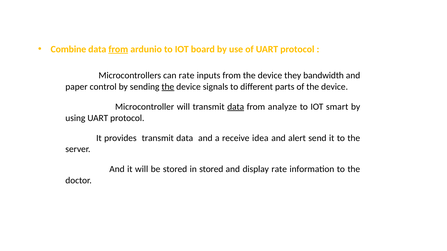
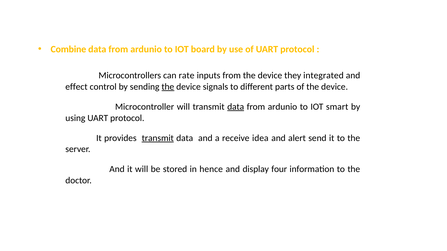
from at (118, 49) underline: present -> none
bandwidth: bandwidth -> integrated
paper: paper -> effect
analyze at (282, 107): analyze -> ardunio
transmit at (158, 138) underline: none -> present
in stored: stored -> hence
display rate: rate -> four
